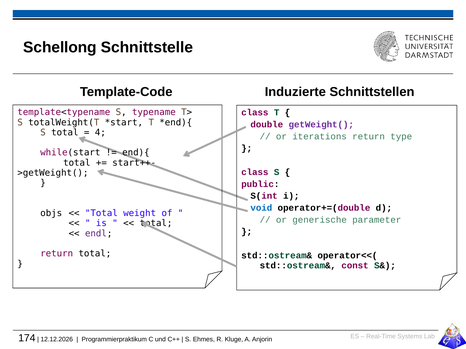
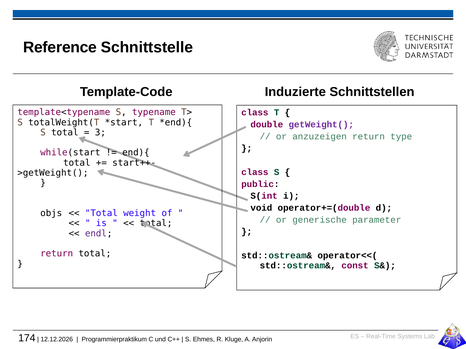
Schellong: Schellong -> Reference
4: 4 -> 3
iterations: iterations -> anzuzeigen
void colour: blue -> black
